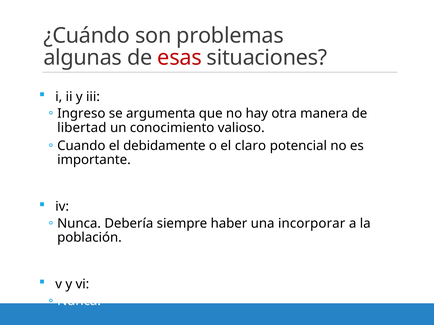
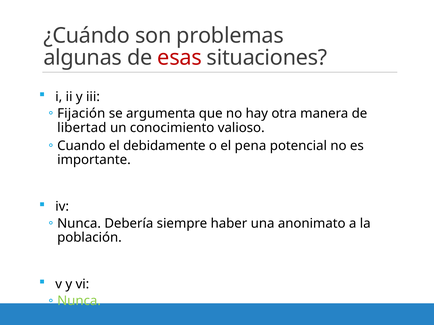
Ingreso: Ingreso -> Fijación
claro: claro -> pena
incorporar: incorporar -> anonimato
Nunca at (79, 301) colour: white -> light green
